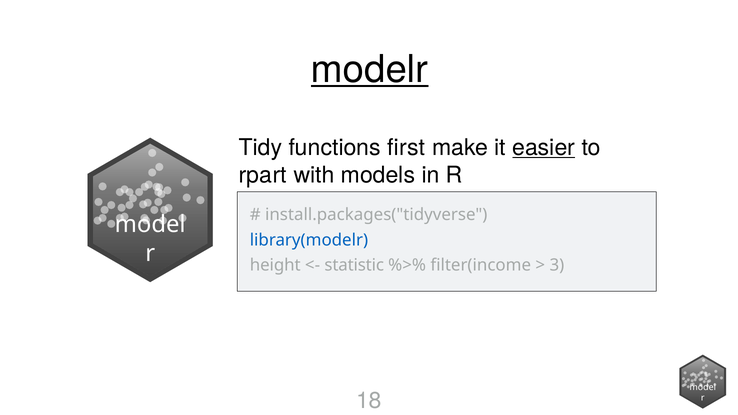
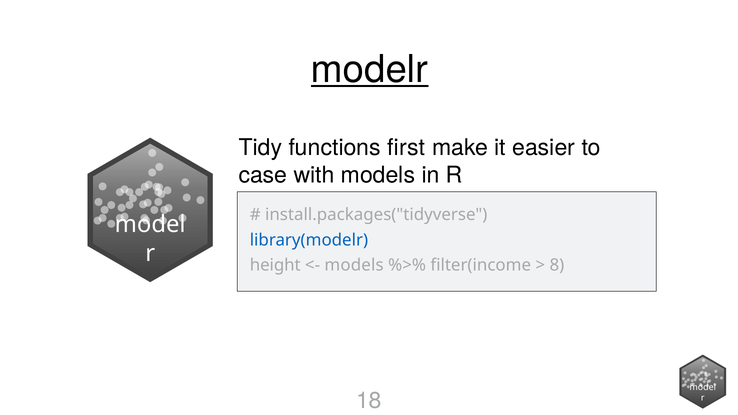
easier underline: present -> none
rpart: rpart -> case
statistic at (354, 265): statistic -> models
3: 3 -> 8
